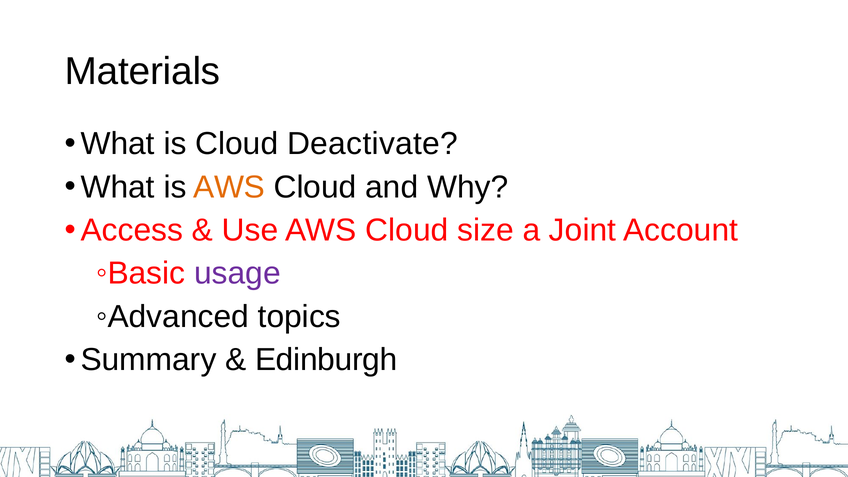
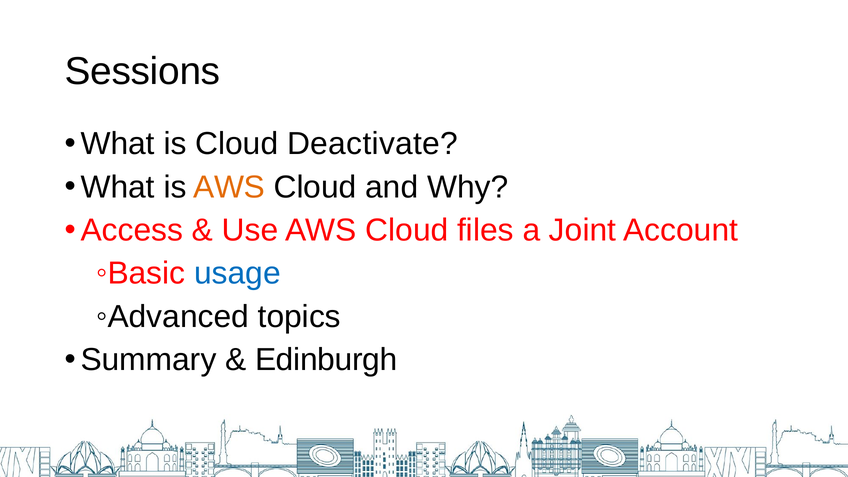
Materials: Materials -> Sessions
size: size -> files
usage colour: purple -> blue
